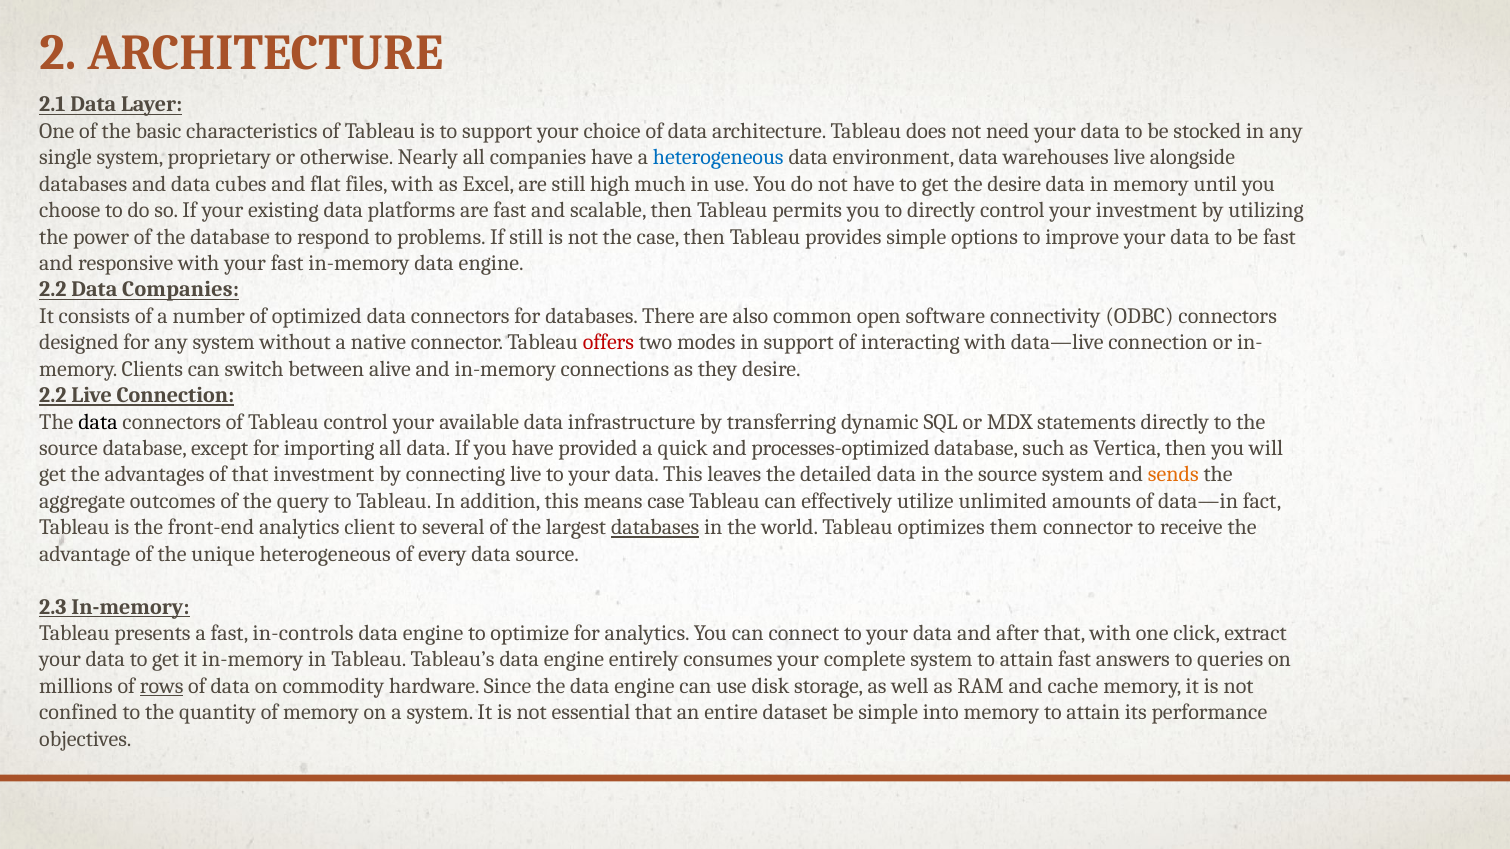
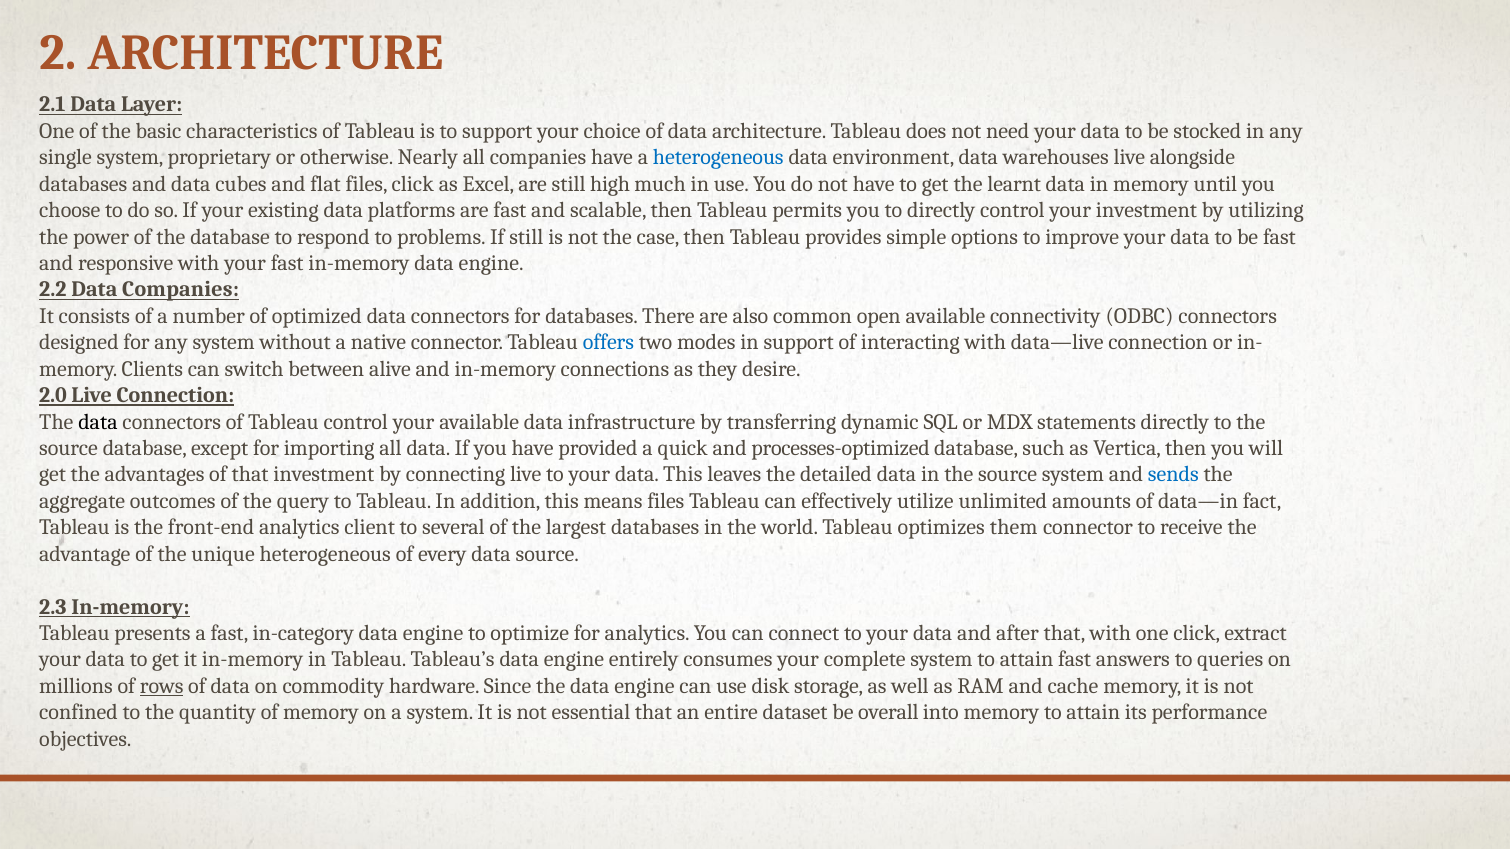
files with: with -> click
the desire: desire -> learnt
open software: software -> available
offers colour: red -> blue
2.2 at (53, 396): 2.2 -> 2.0
sends colour: orange -> blue
means case: case -> files
databases at (655, 528) underline: present -> none
in-controls: in-controls -> in-category
be simple: simple -> overall
